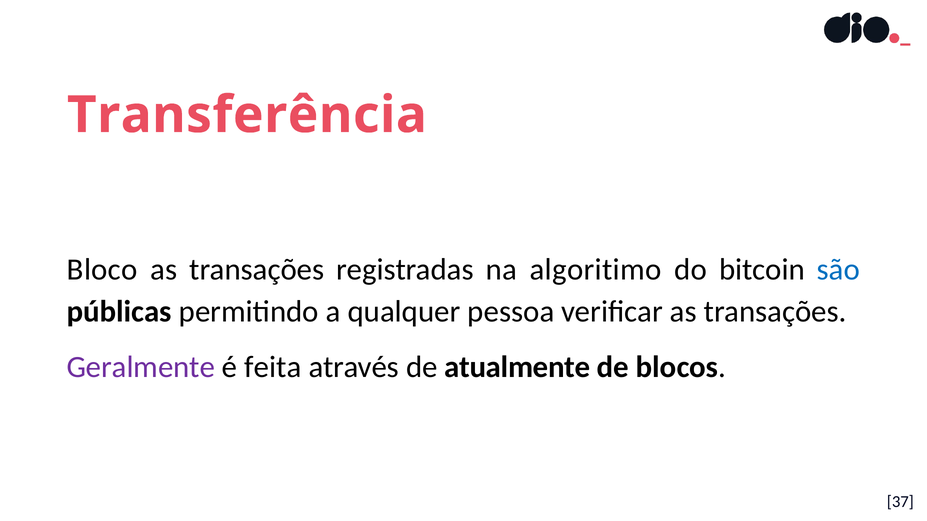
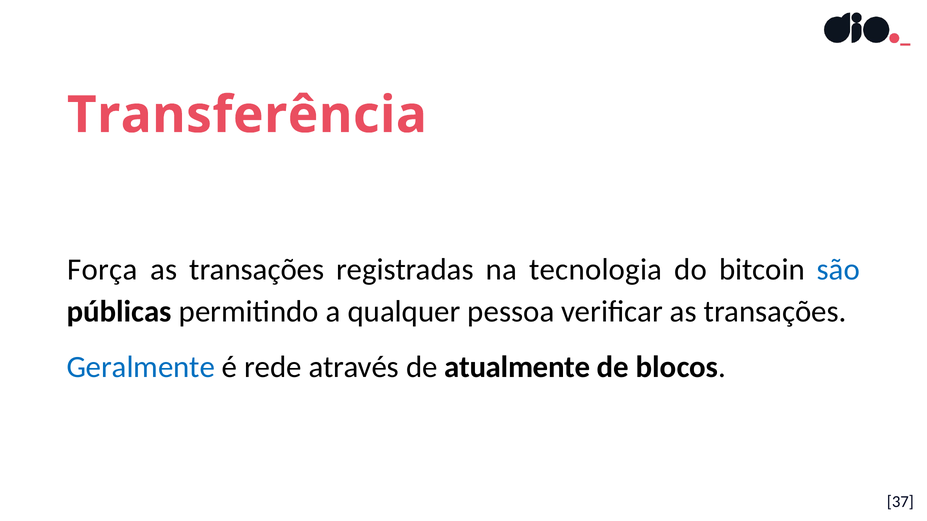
Bloco: Bloco -> Força
algoritimo: algoritimo -> tecnologia
Geralmente colour: purple -> blue
feita: feita -> rede
